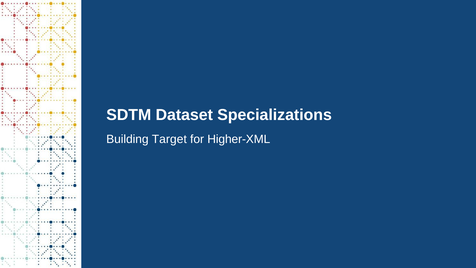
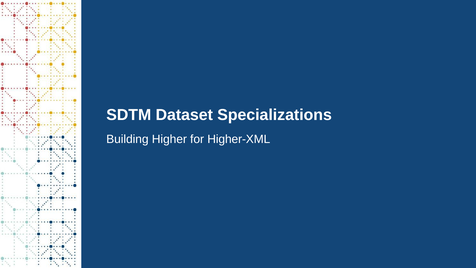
Target: Target -> Higher
